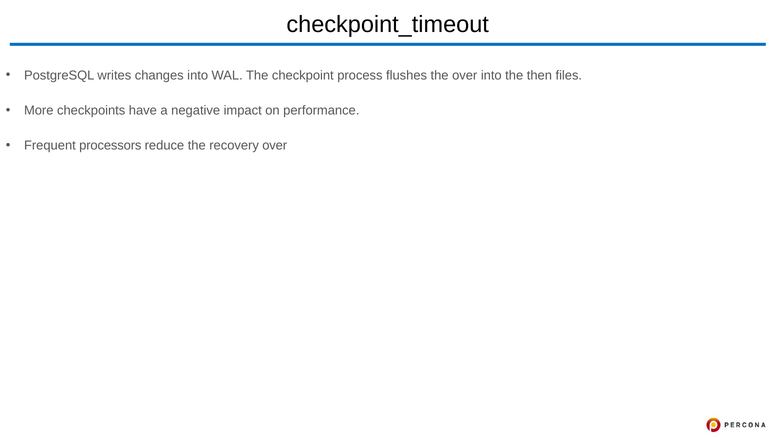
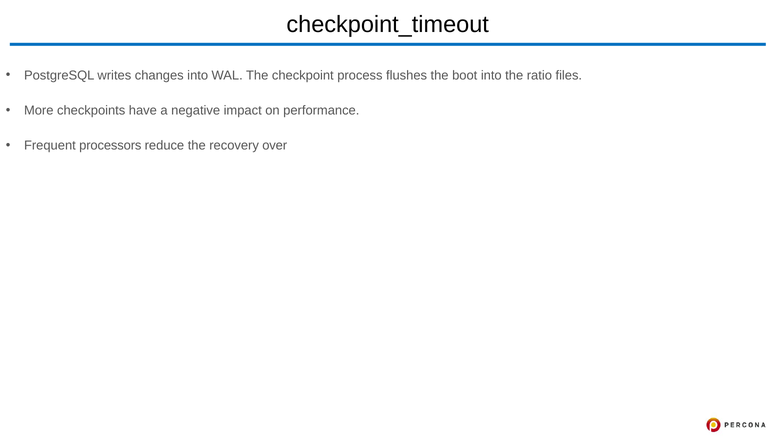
the over: over -> boot
then: then -> ratio
